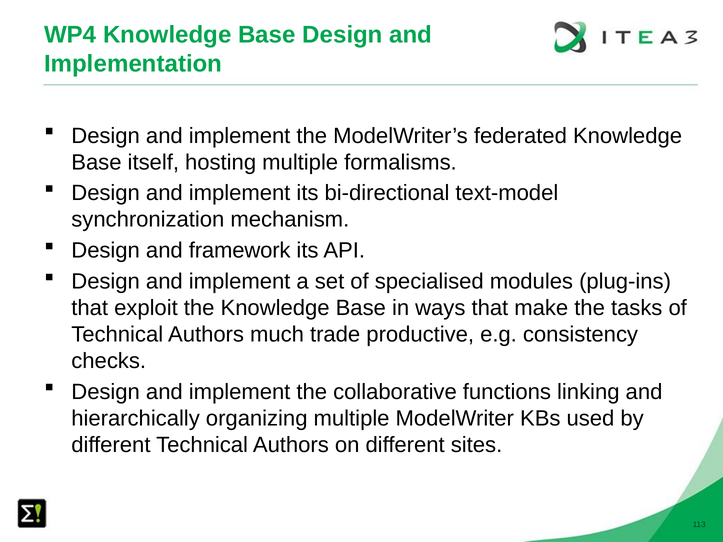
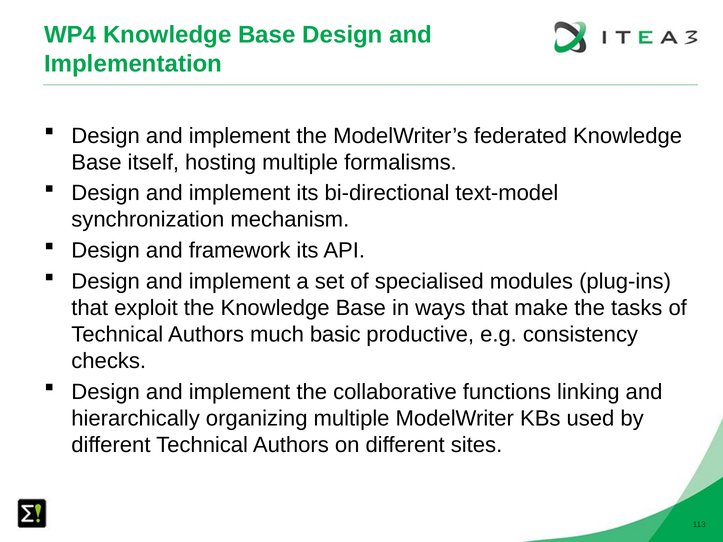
trade: trade -> basic
